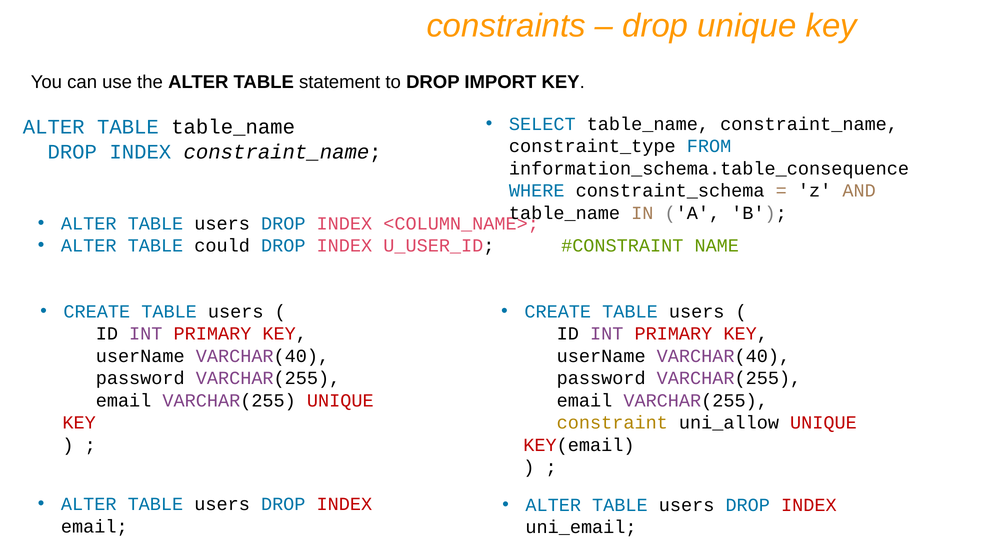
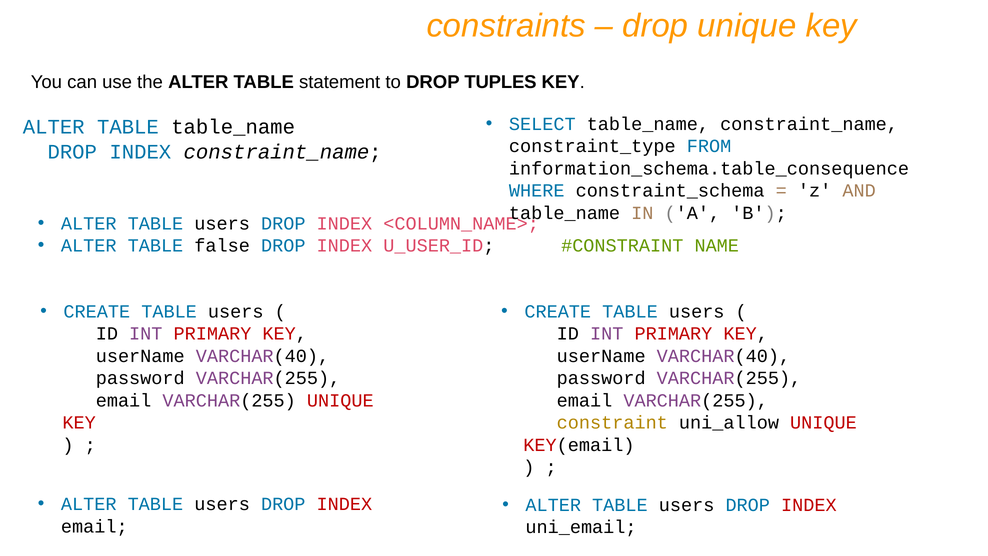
IMPORT: IMPORT -> TUPLES
could: could -> false
